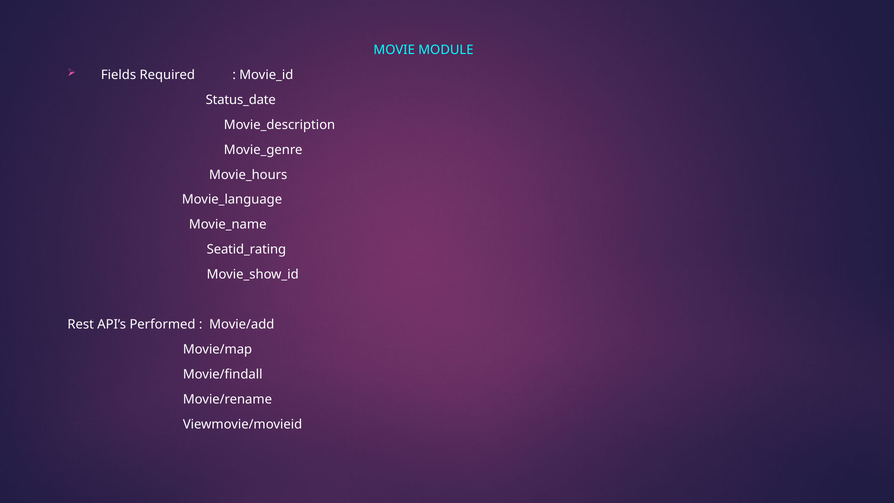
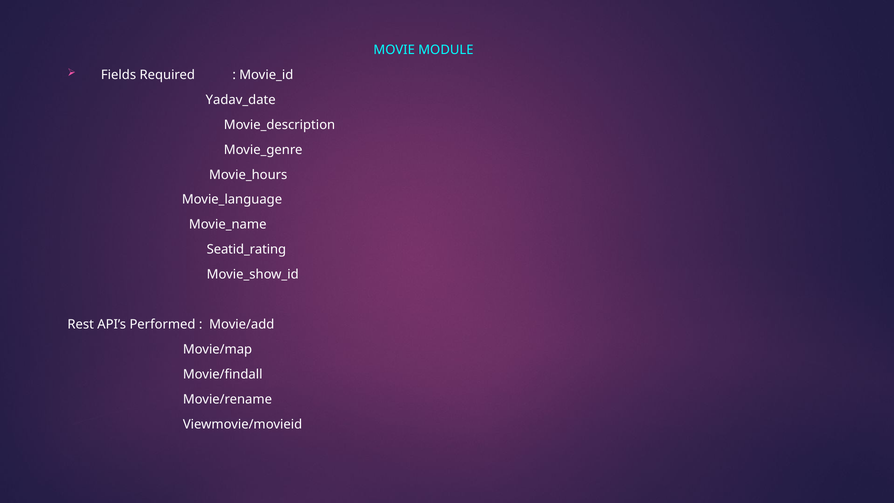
Status_date: Status_date -> Yadav_date
